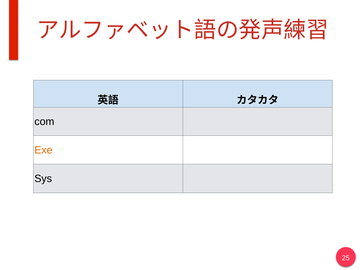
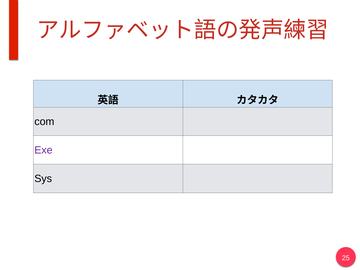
Exe colour: orange -> purple
